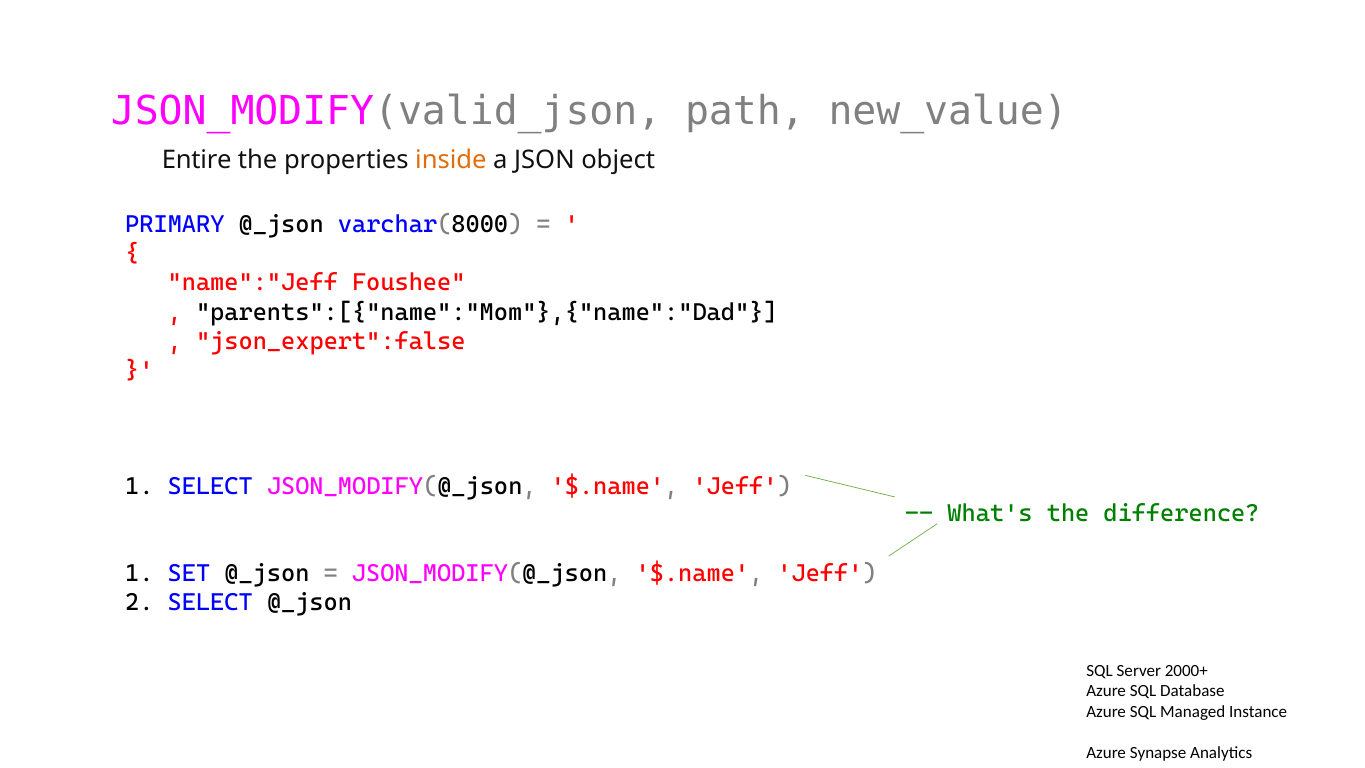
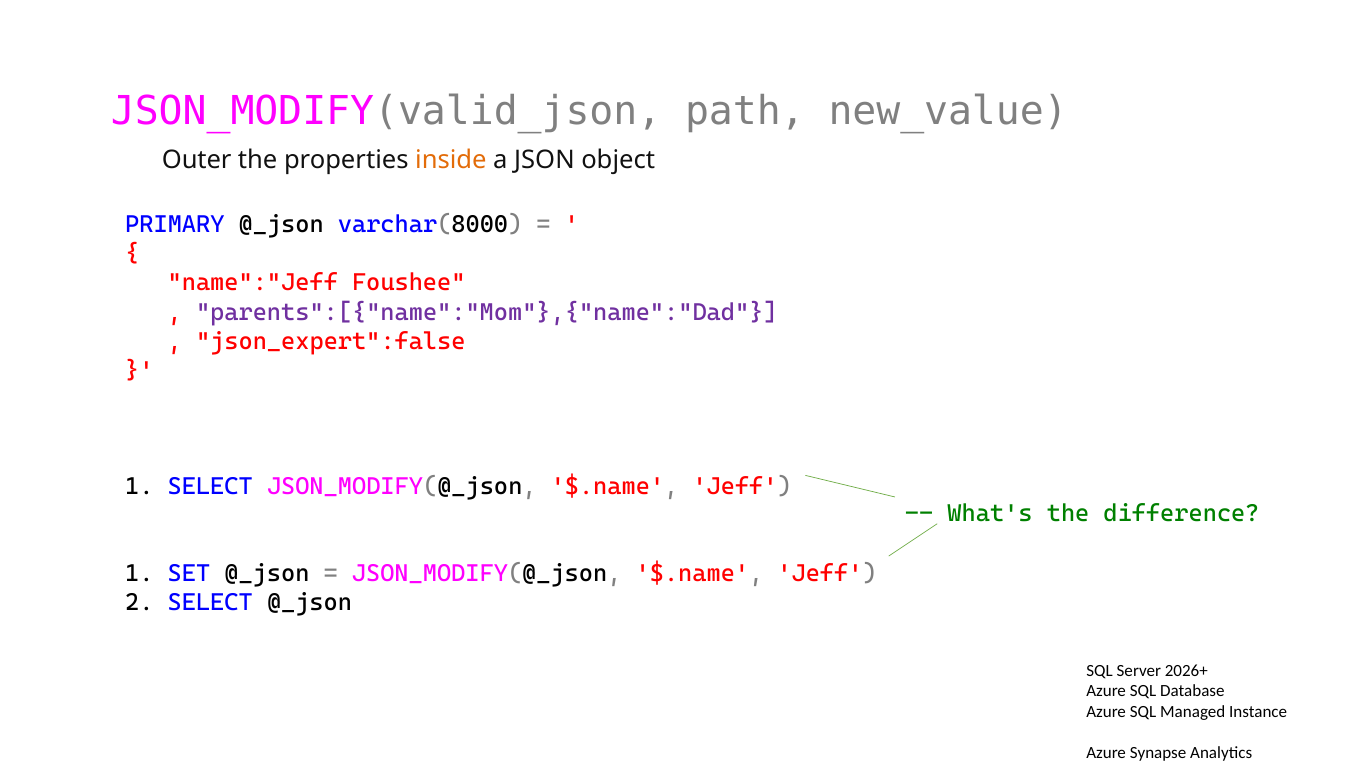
Entire: Entire -> Outer
parents":[{"name":"Mom"},{"name":"Dad colour: black -> purple
2000+: 2000+ -> 2026+
